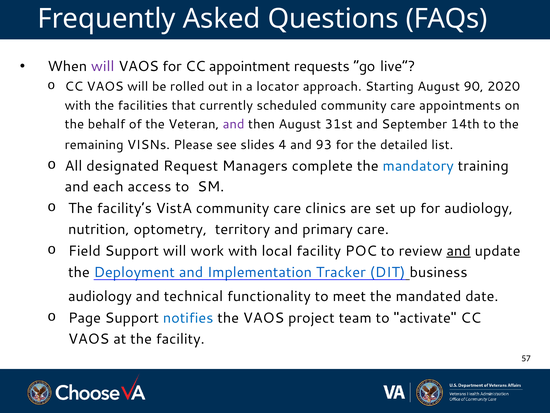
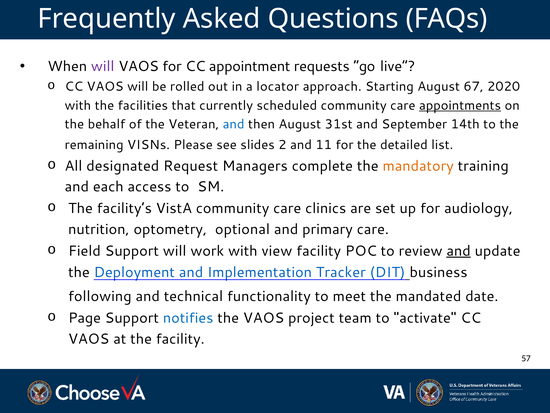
90: 90 -> 67
appointments underline: none -> present
and at (234, 124) colour: purple -> blue
4: 4 -> 2
93: 93 -> 11
mandatory colour: blue -> orange
territory: territory -> optional
local: local -> view
audiology at (100, 296): audiology -> following
